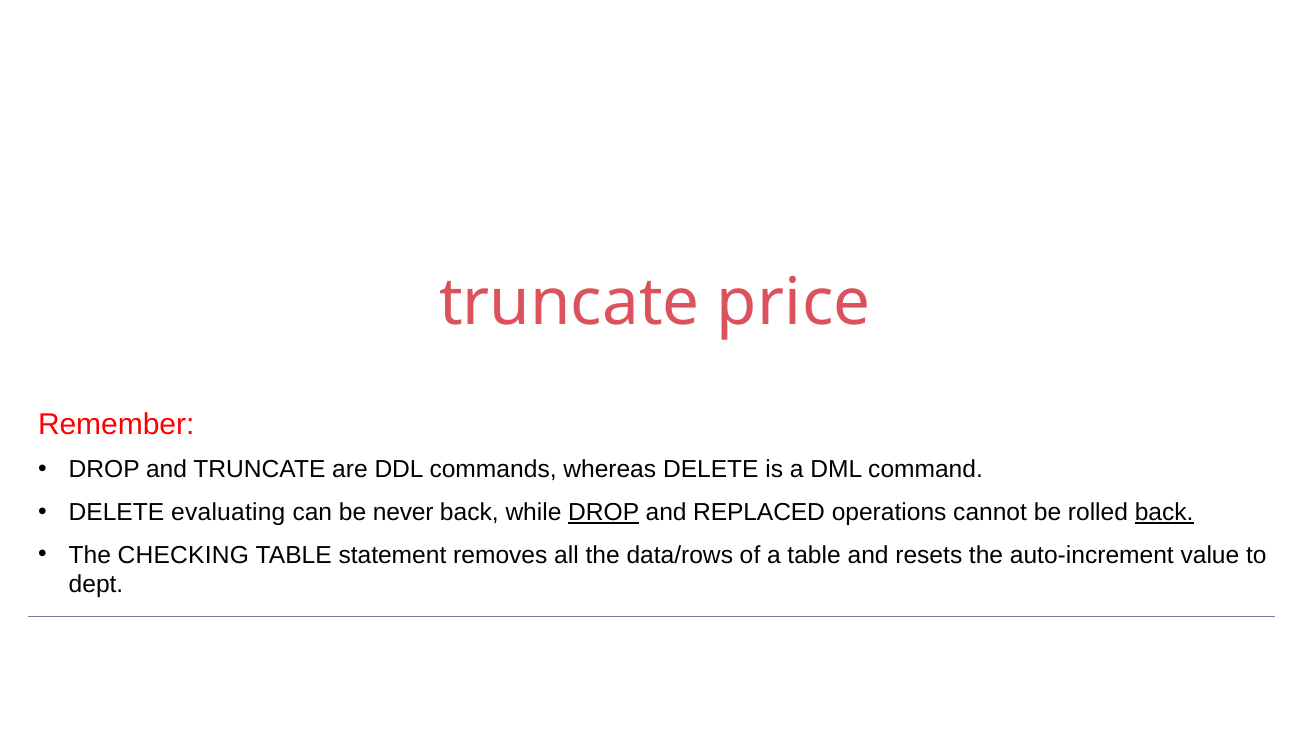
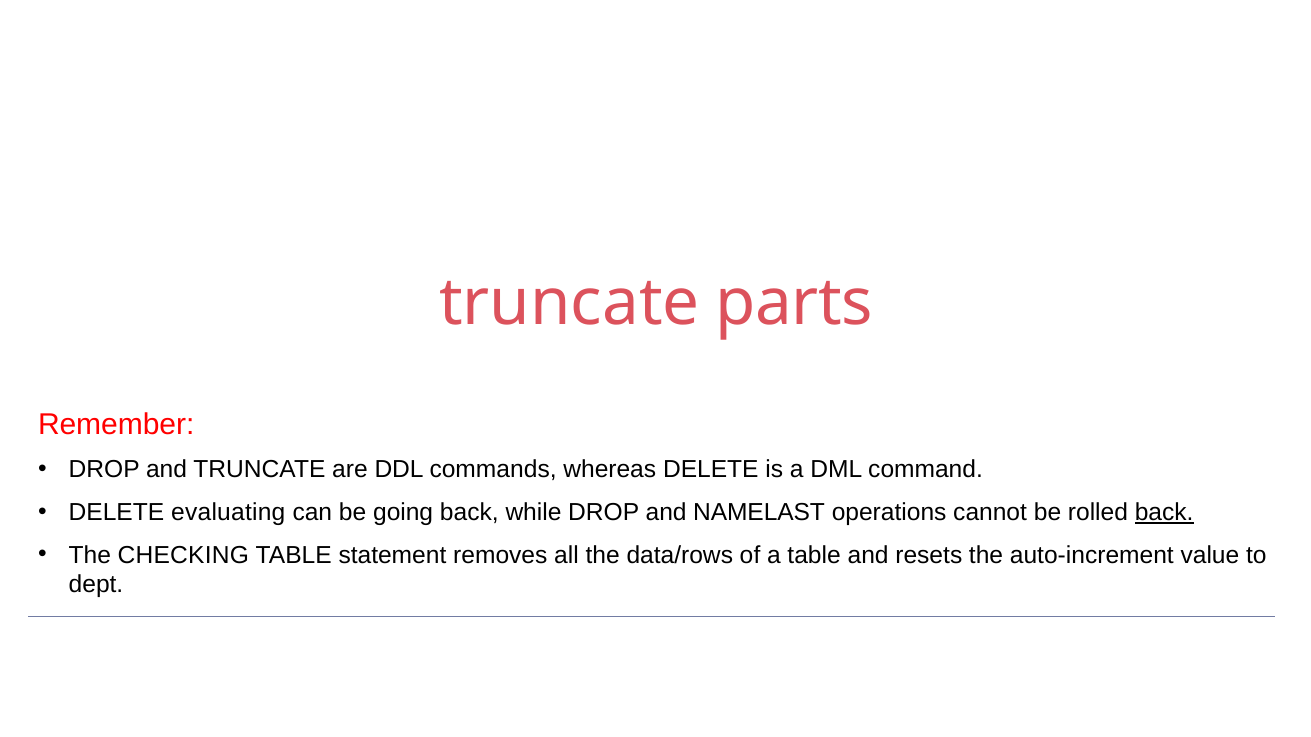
price: price -> parts
never: never -> going
DROP at (604, 513) underline: present -> none
REPLACED: REPLACED -> NAMELAST
